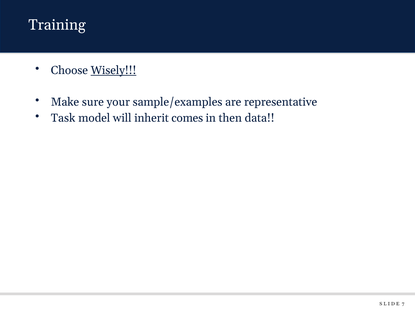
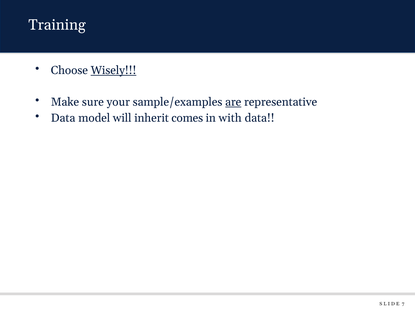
are underline: none -> present
Task at (63, 118): Task -> Data
then: then -> with
